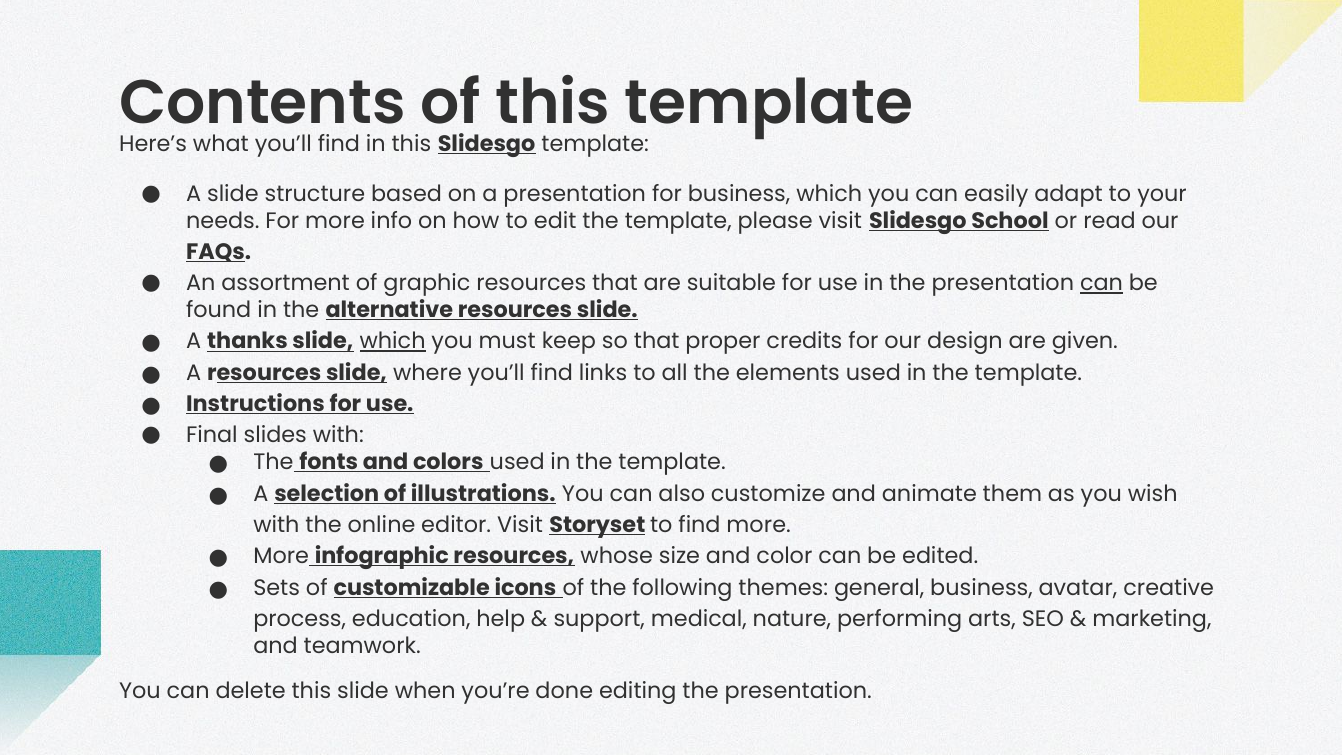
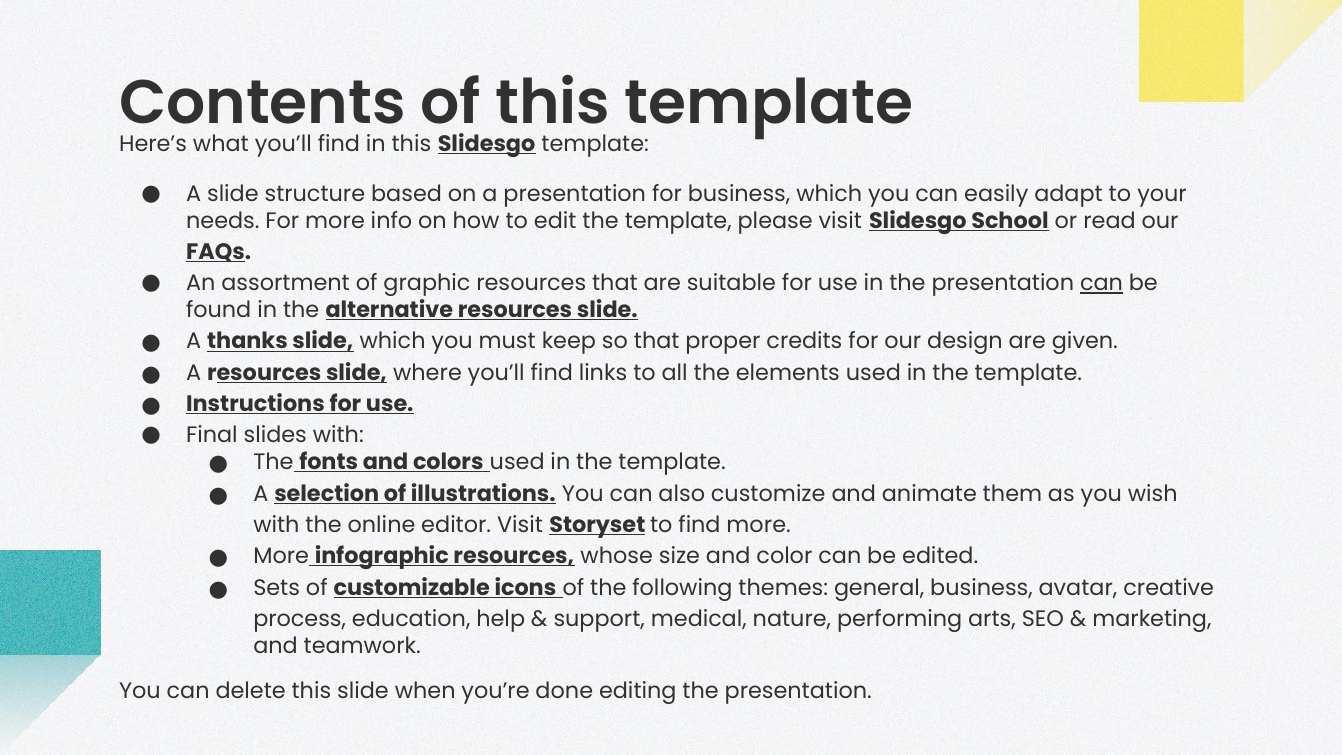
which at (393, 341) underline: present -> none
